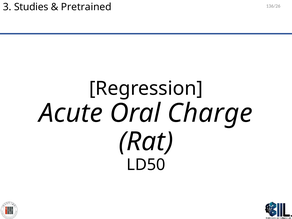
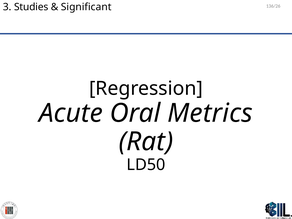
Pretrained: Pretrained -> Significant
Charge: Charge -> Metrics
